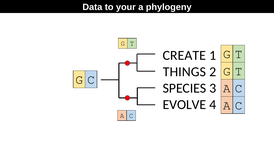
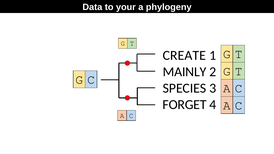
THINGS: THINGS -> MAINLY
EVOLVE: EVOLVE -> FORGET
